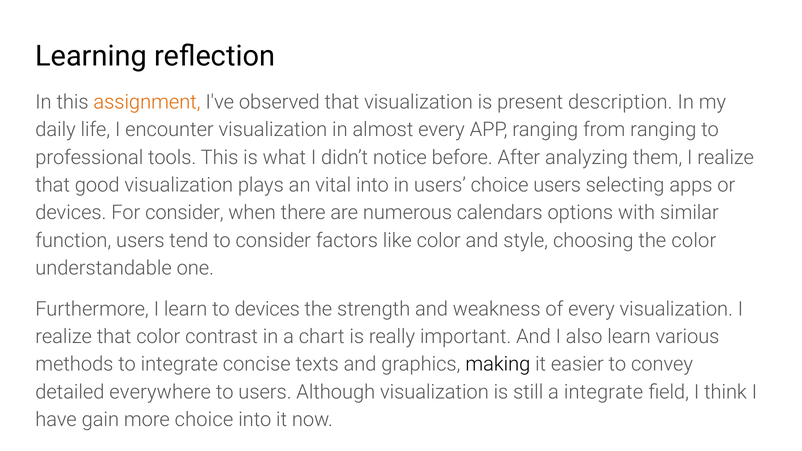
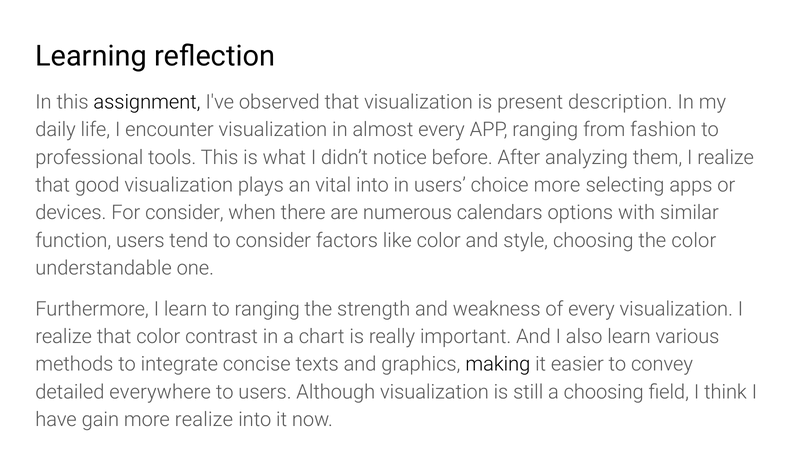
assignment colour: orange -> black
from ranging: ranging -> fashion
choice users: users -> more
to devices: devices -> ranging
a integrate: integrate -> choosing
more choice: choice -> realize
